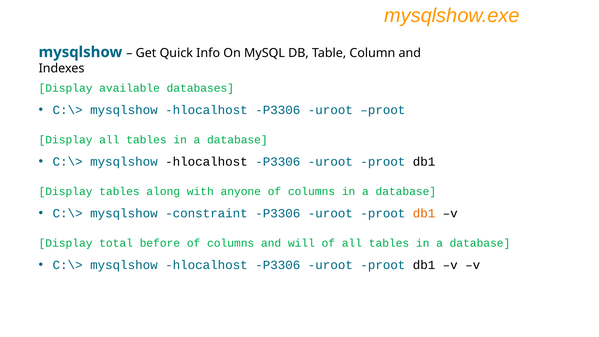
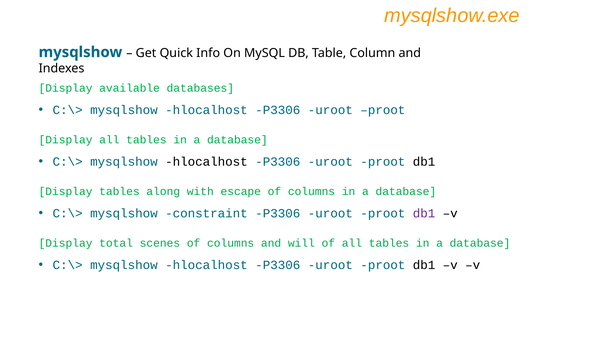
anyone: anyone -> escape
db1 at (424, 213) colour: orange -> purple
before: before -> scenes
